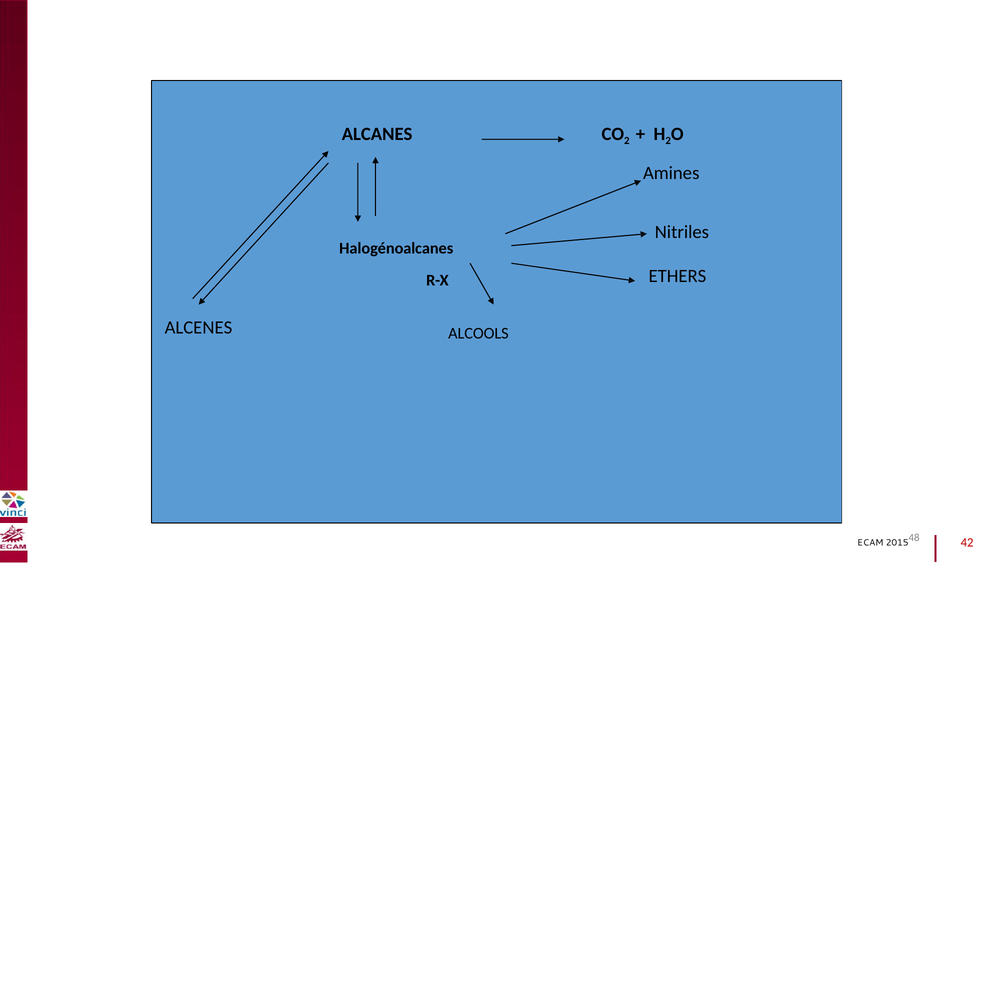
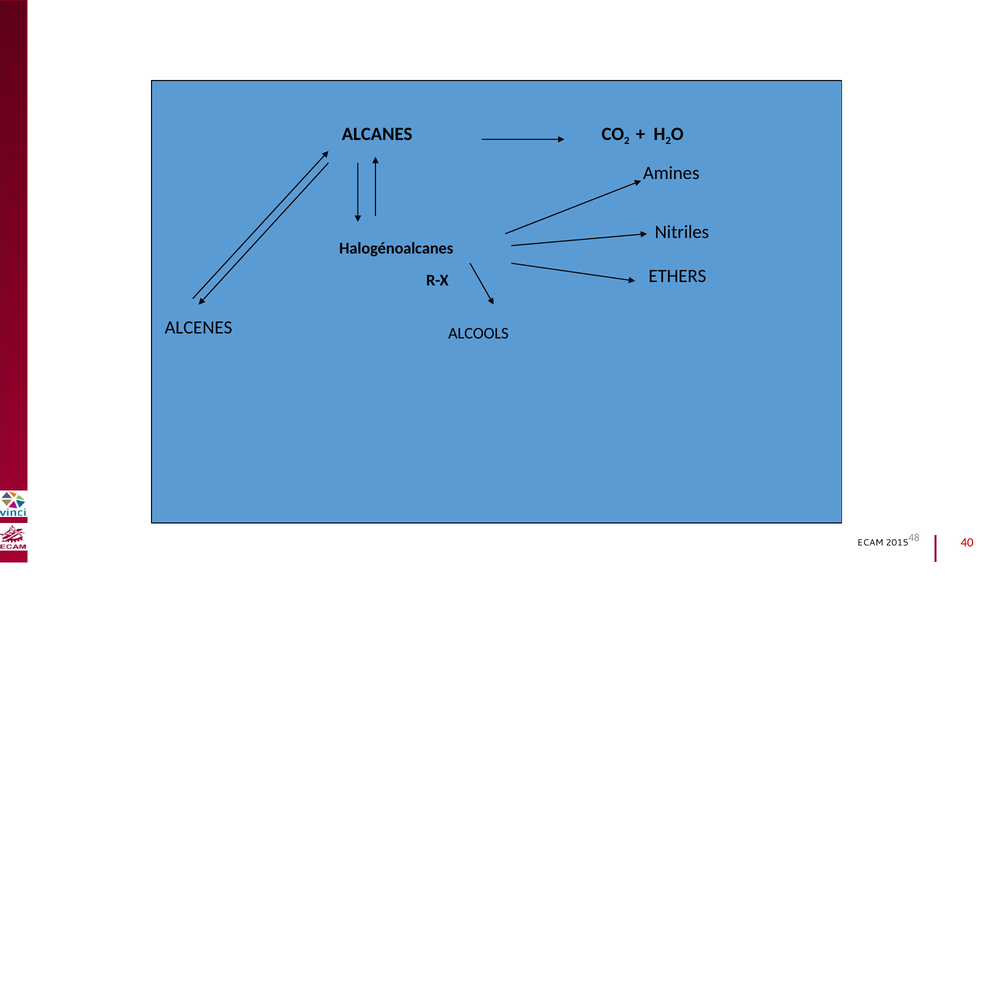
42: 42 -> 40
